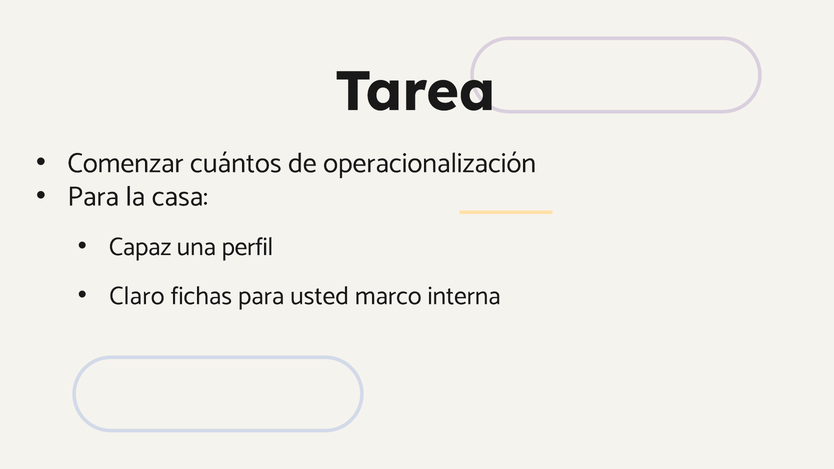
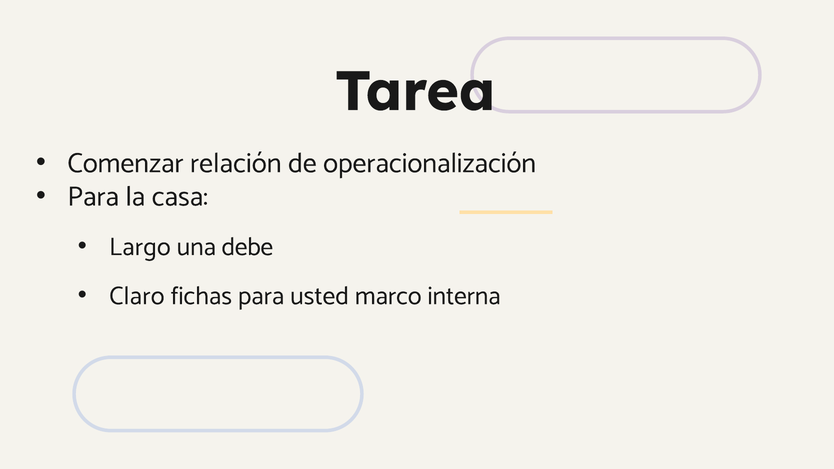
cuántos: cuántos -> relación
Capaz: Capaz -> Largo
perfil: perfil -> debe
